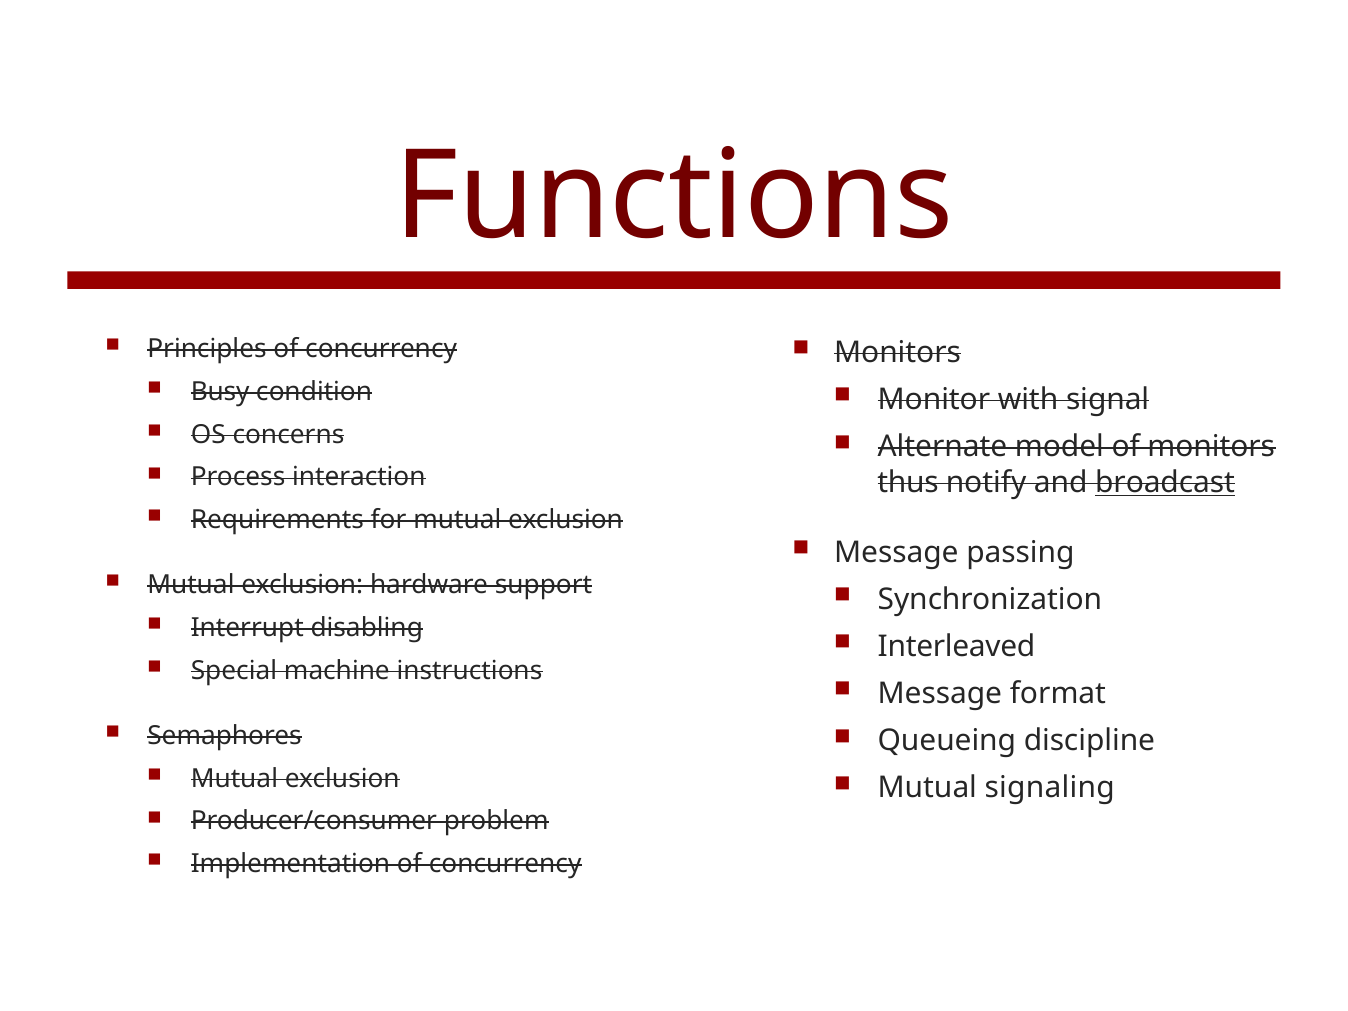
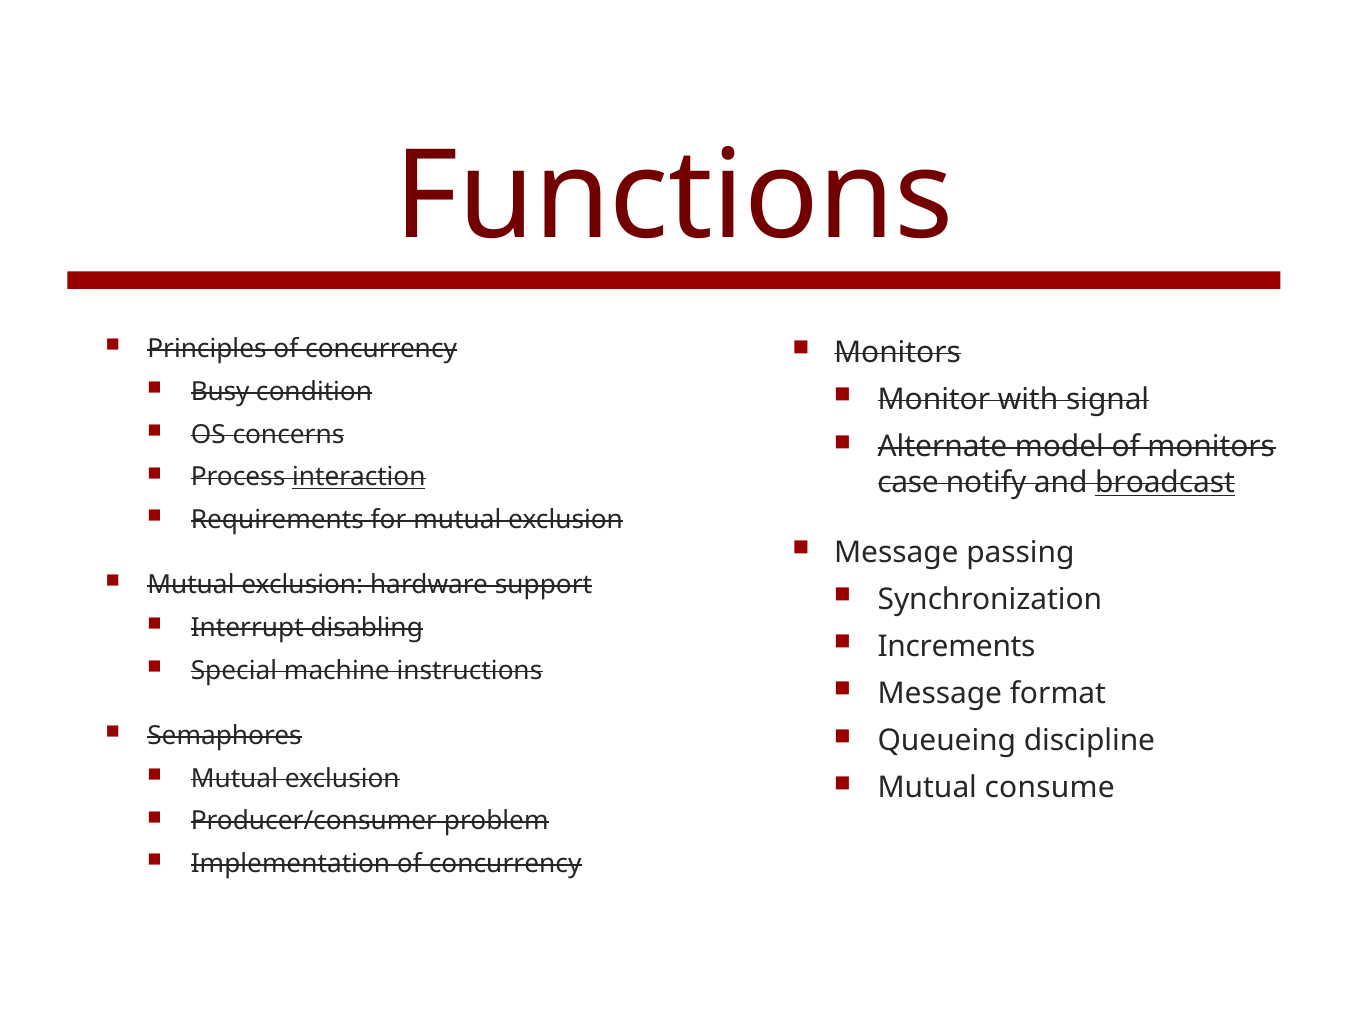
interaction underline: none -> present
thus: thus -> case
Interleaved: Interleaved -> Increments
signaling: signaling -> consume
